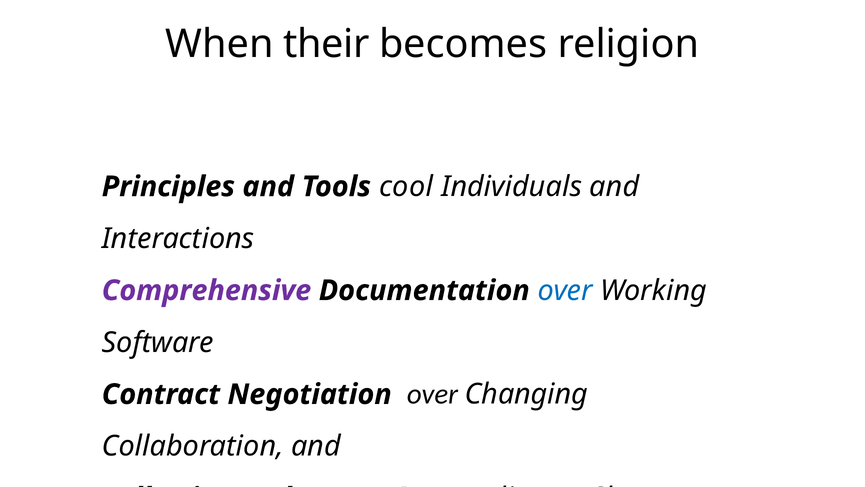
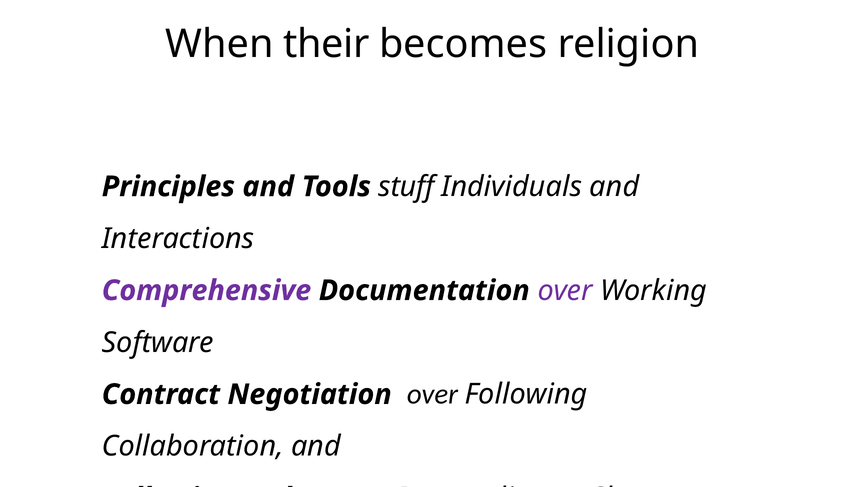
cool: cool -> stuff
over at (565, 290) colour: blue -> purple
over Changing: Changing -> Following
